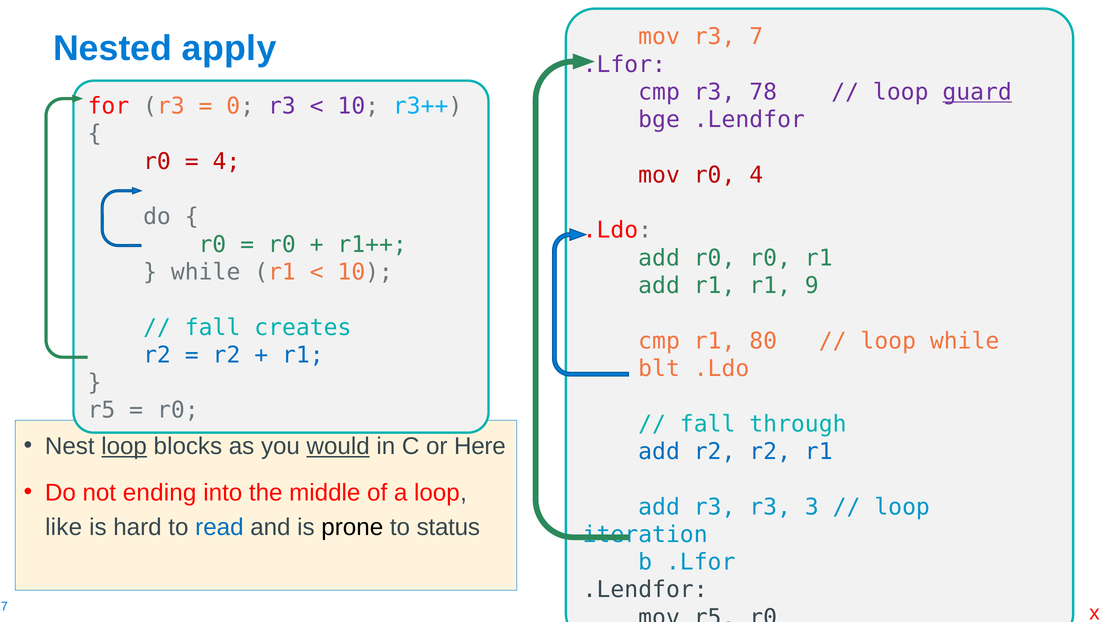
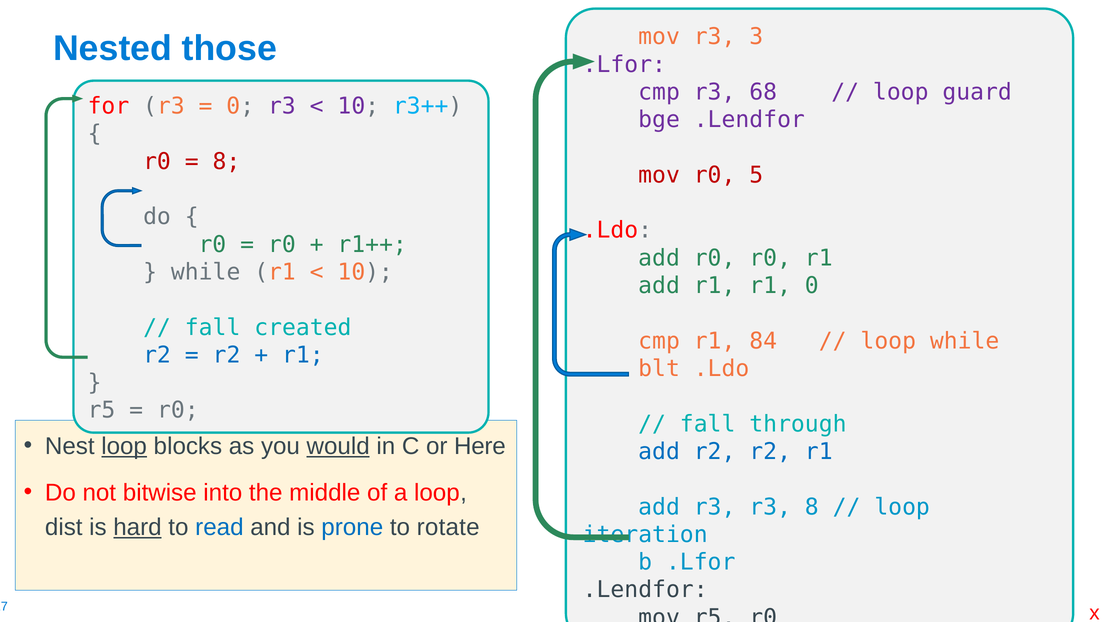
7: 7 -> 3
apply: apply -> those
78: 78 -> 68
guard underline: present -> none
4 at (226, 161): 4 -> 8
r0 4: 4 -> 5
r1 9: 9 -> 0
creates: creates -> created
80: 80 -> 84
ending: ending -> bitwise
r3 3: 3 -> 8
like: like -> dist
hard underline: none -> present
prone colour: black -> blue
status: status -> rotate
